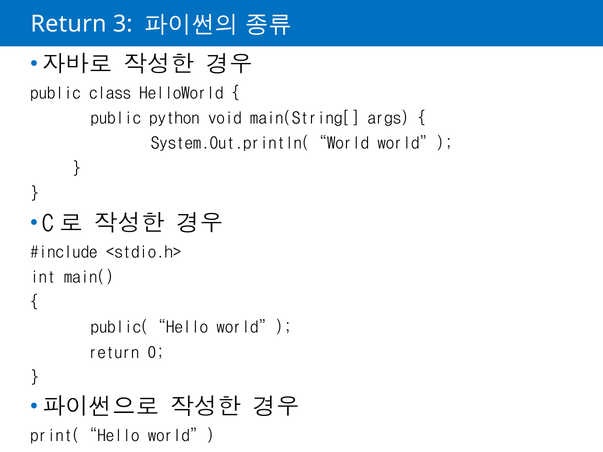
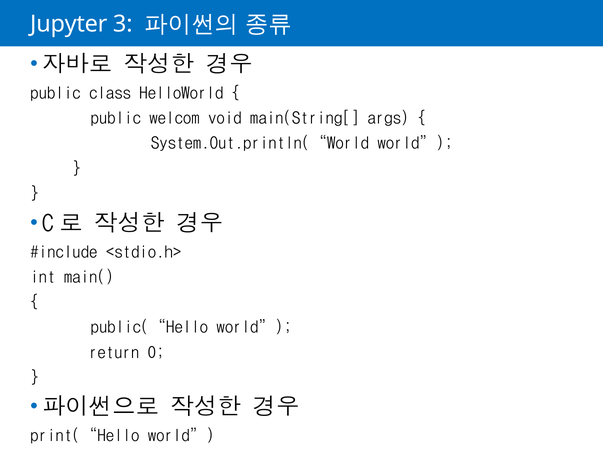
Return at (68, 24): Return -> Jupyter
python: python -> welcom
